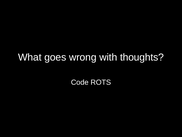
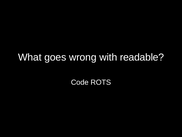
thoughts: thoughts -> readable
